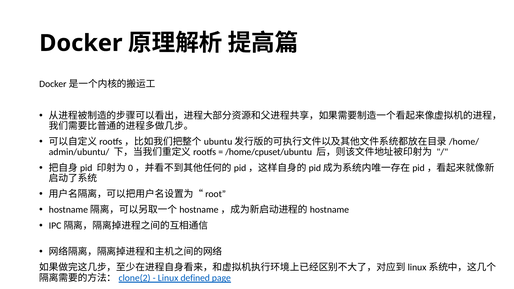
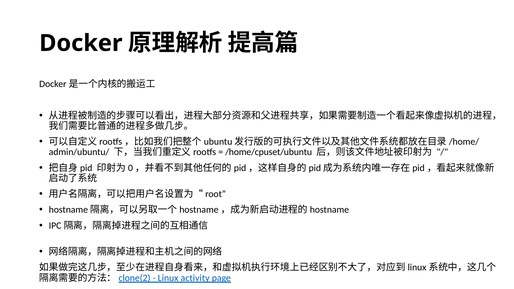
defined: defined -> activity
